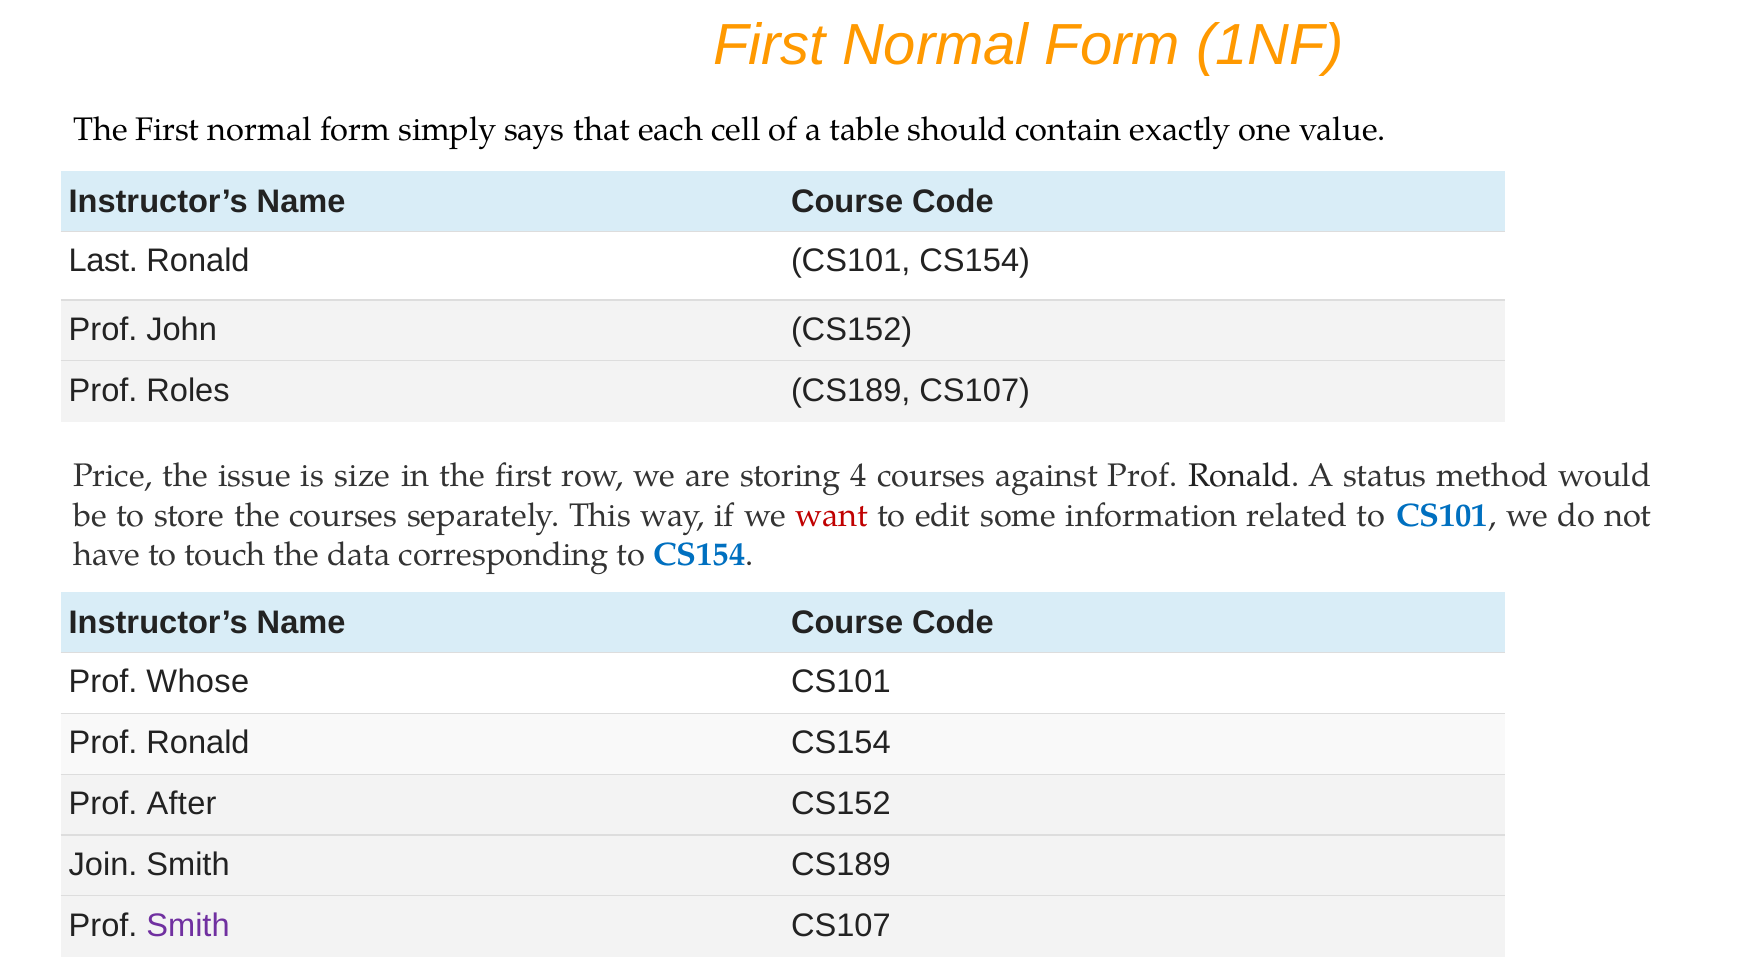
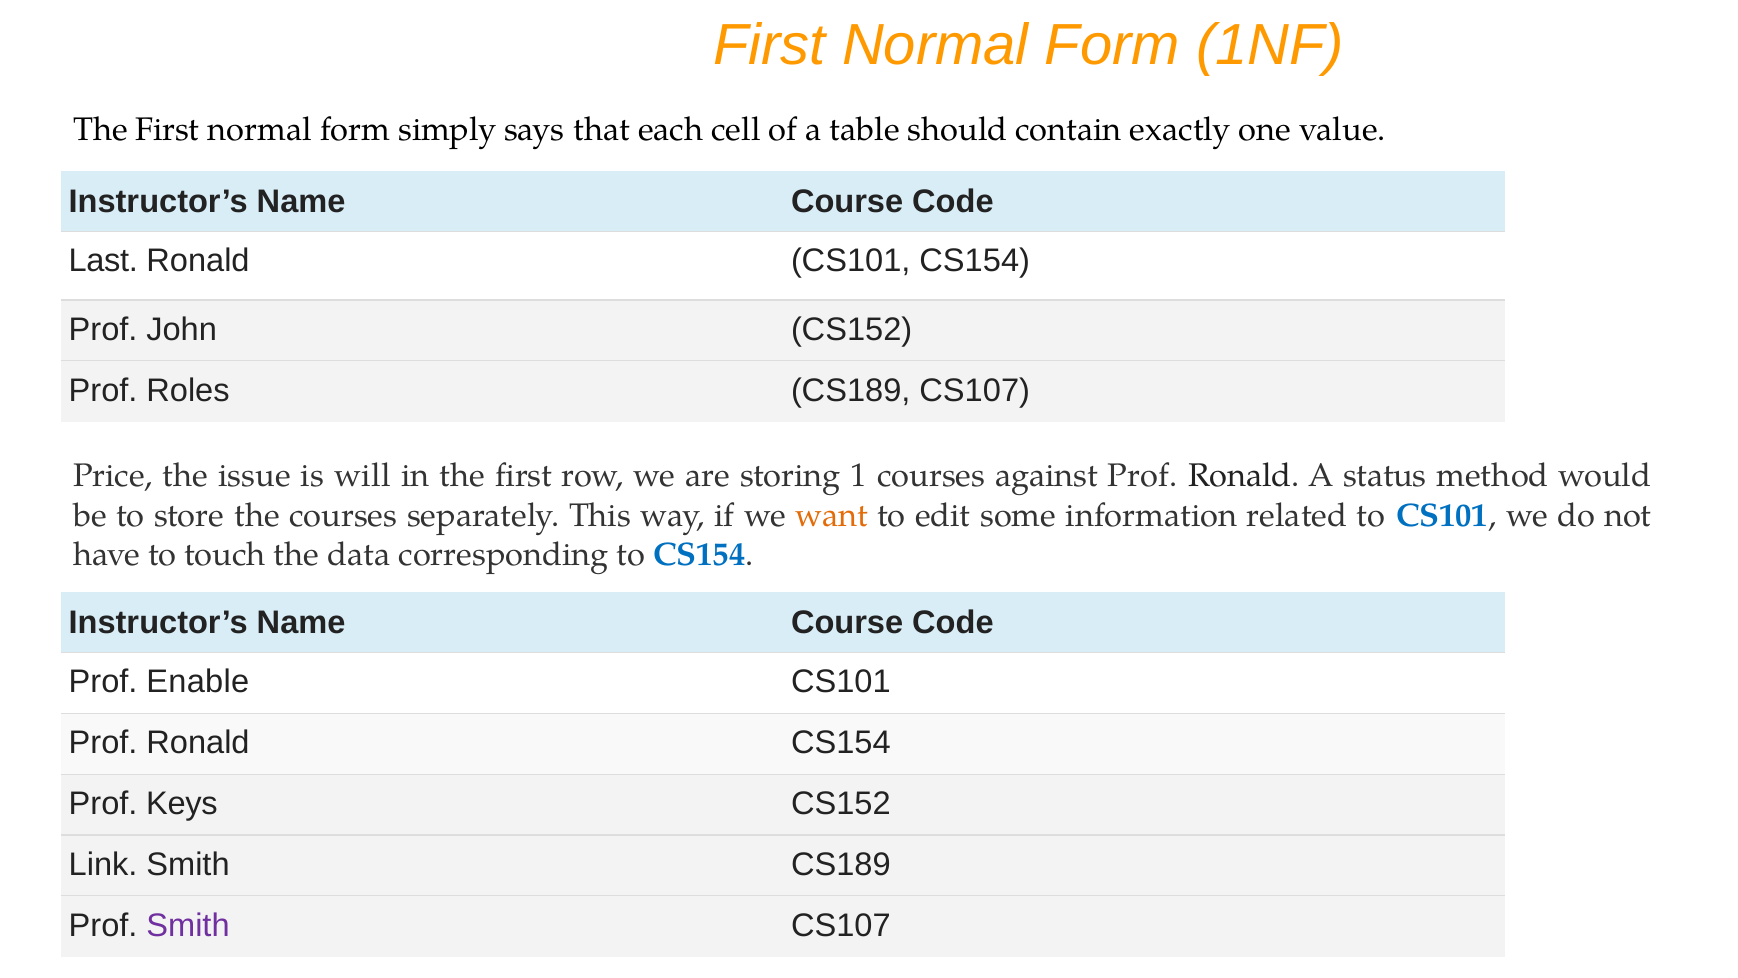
size: size -> will
4: 4 -> 1
want colour: red -> orange
Whose: Whose -> Enable
After: After -> Keys
Join: Join -> Link
